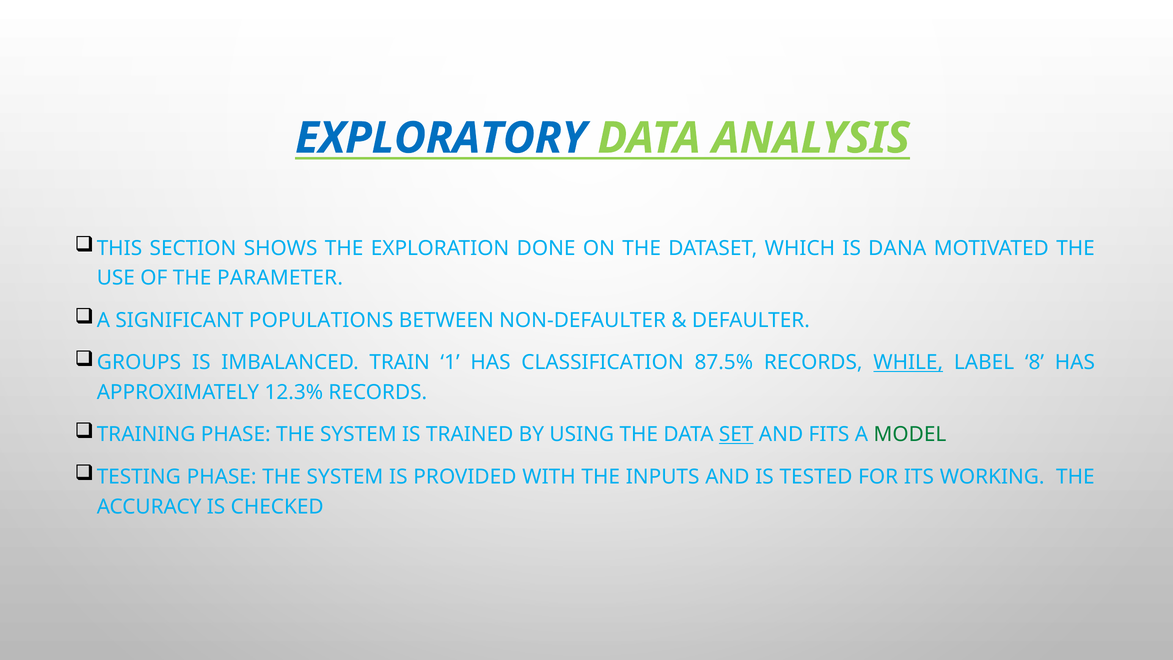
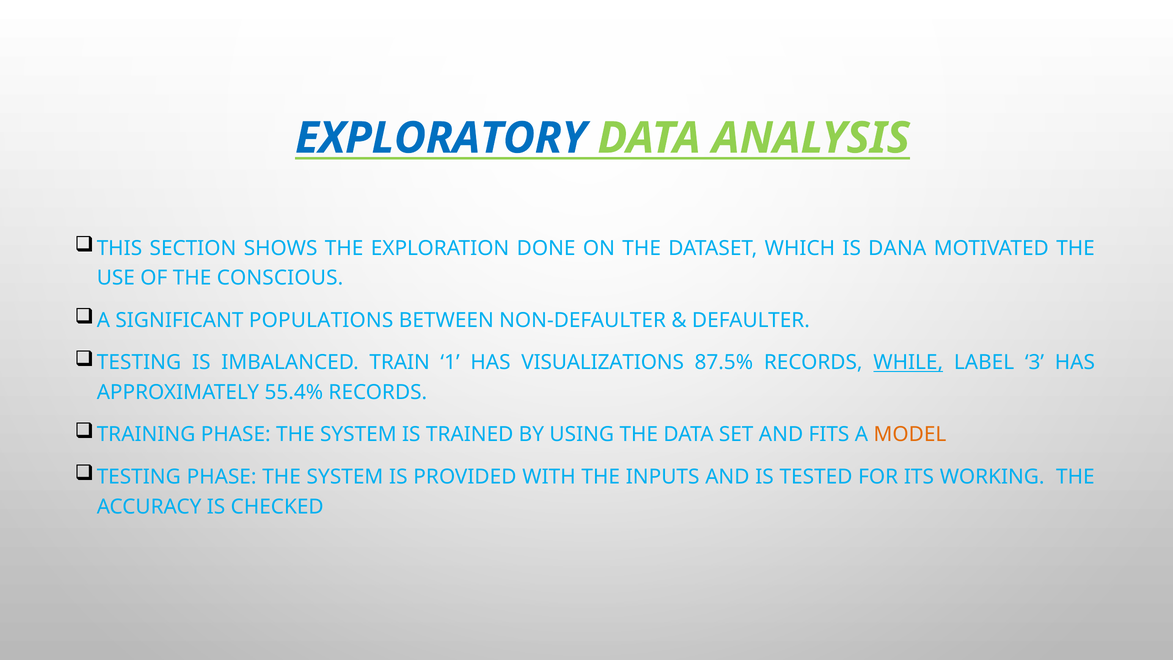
PARAMETER: PARAMETER -> CONSCIOUS
GROUPS at (139, 362): GROUPS -> TESTING
CLASSIFICATION: CLASSIFICATION -> VISUALIZATIONS
8: 8 -> 3
12.3%: 12.3% -> 55.4%
SET underline: present -> none
MODEL colour: green -> orange
